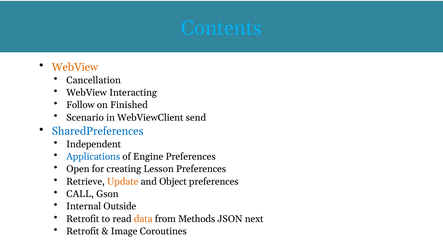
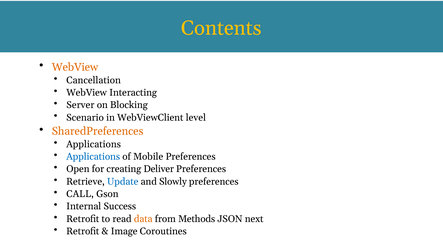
Contents colour: light blue -> yellow
Follow: Follow -> Server
Finished: Finished -> Blocking
send: send -> level
SharedPreferences colour: blue -> orange
Independent at (94, 144): Independent -> Applications
Engine: Engine -> Mobile
Lesson: Lesson -> Deliver
Update colour: orange -> blue
Object: Object -> Slowly
Outside: Outside -> Success
